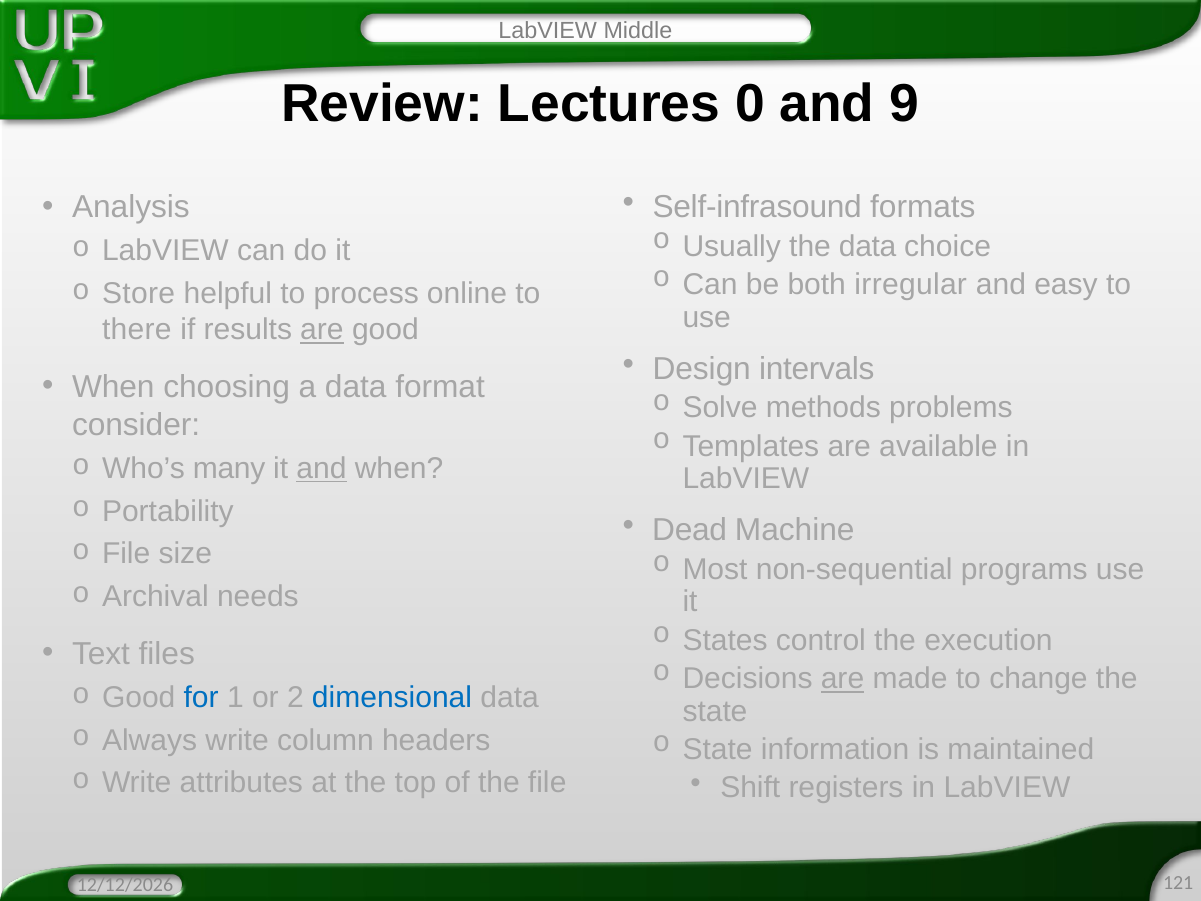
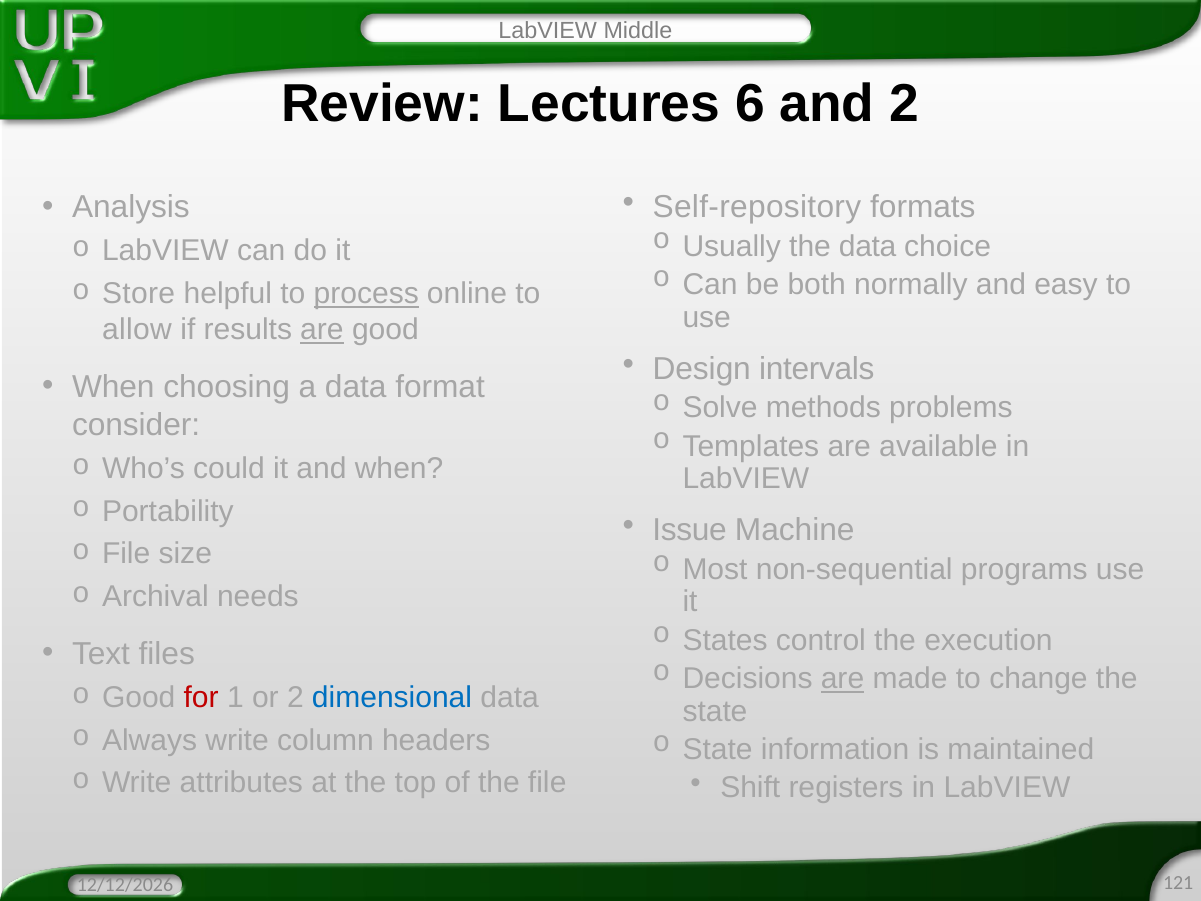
0: 0 -> 6
and 9: 9 -> 2
Self-infrasound: Self-infrasound -> Self-repository
irregular: irregular -> normally
process underline: none -> present
there: there -> allow
many: many -> could
and at (322, 468) underline: present -> none
Dead: Dead -> Issue
for colour: blue -> red
